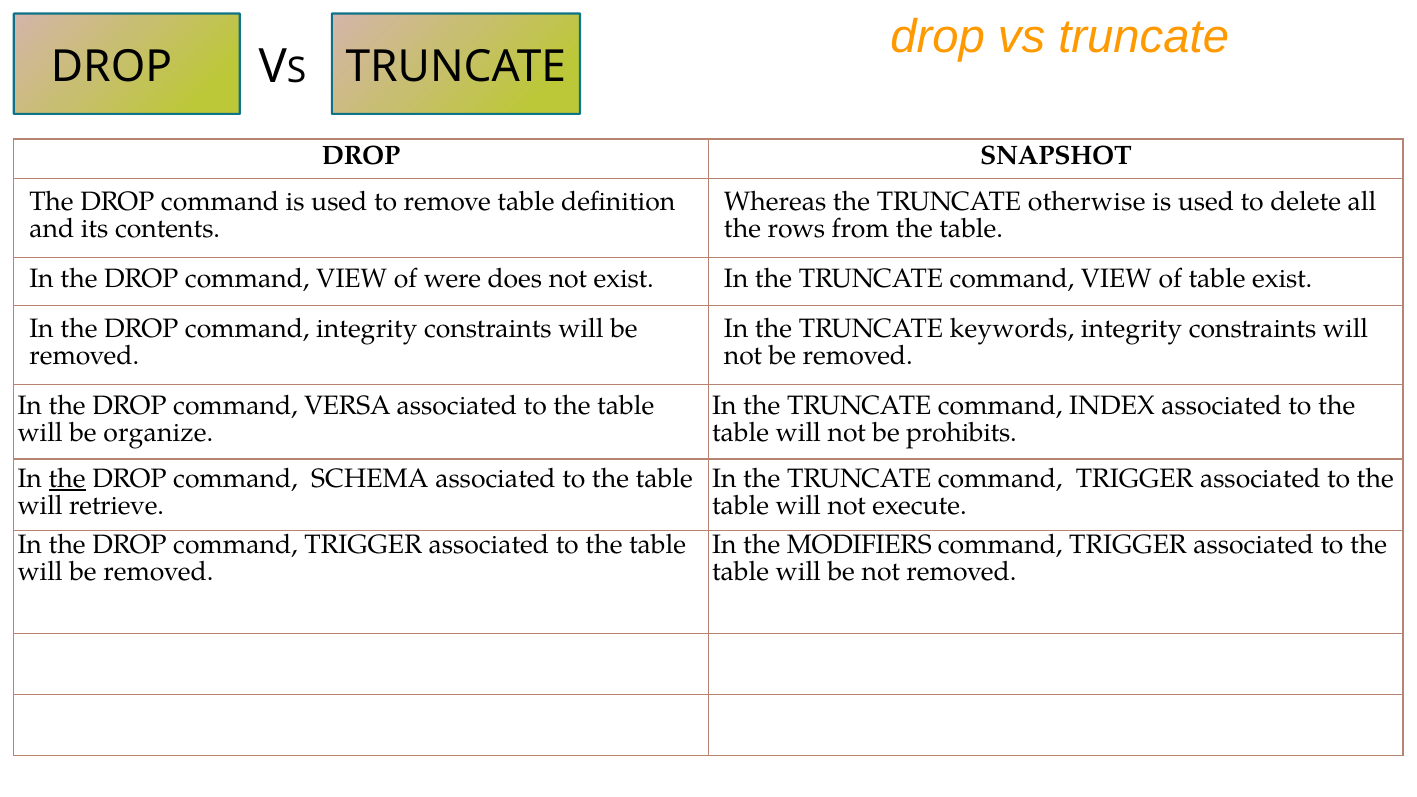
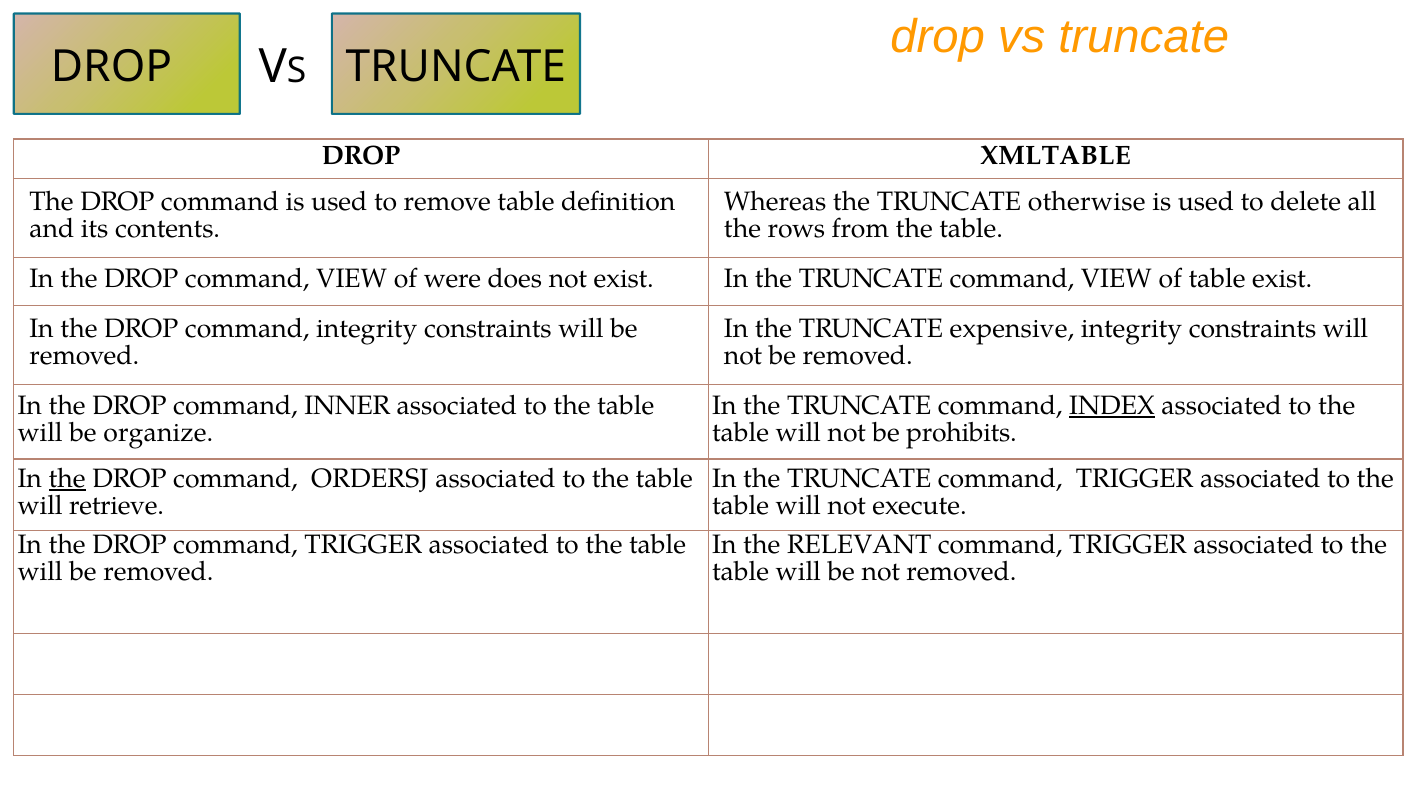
SNAPSHOT: SNAPSHOT -> XMLTABLE
keywords: keywords -> expensive
VERSA: VERSA -> INNER
INDEX underline: none -> present
SCHEMA: SCHEMA -> ORDERSJ
MODIFIERS: MODIFIERS -> RELEVANT
